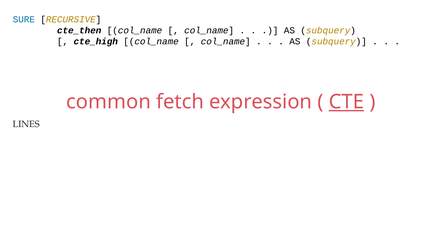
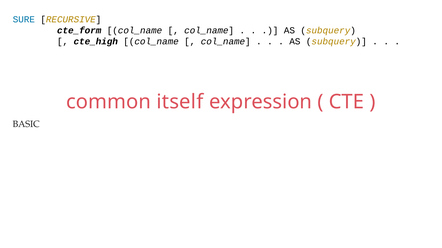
cte_then: cte_then -> cte_form
fetch: fetch -> itself
CTE underline: present -> none
LINES: LINES -> BASIC
